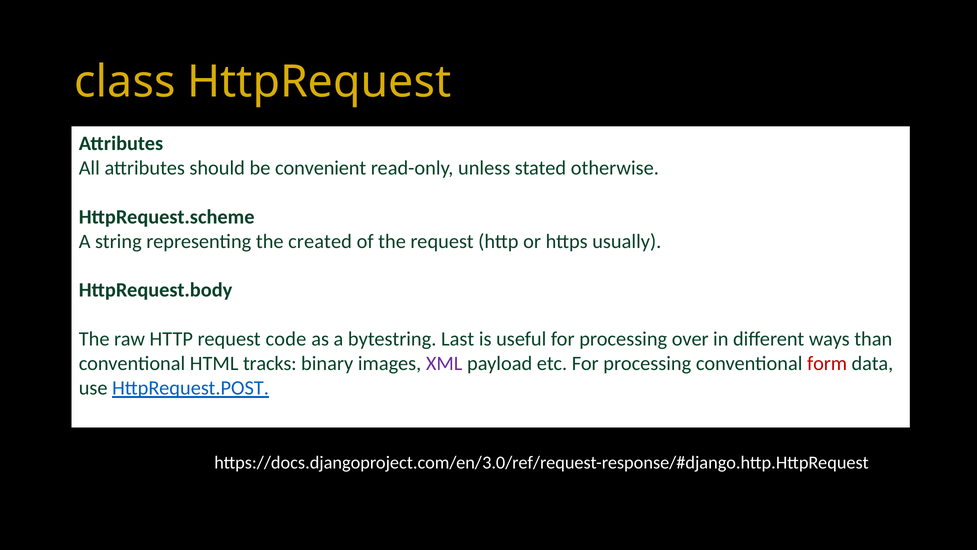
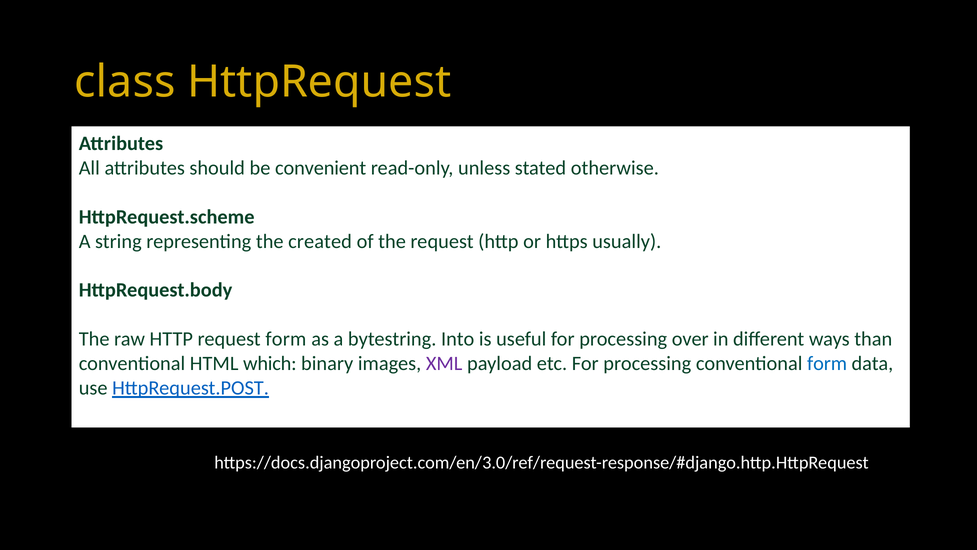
request code: code -> form
Last: Last -> Into
tracks: tracks -> which
form at (827, 363) colour: red -> blue
